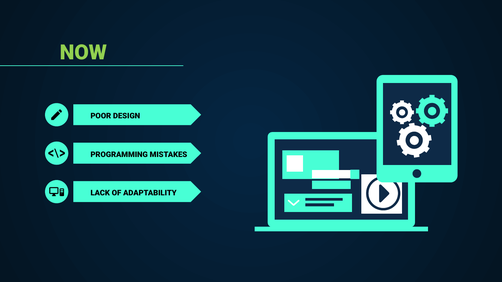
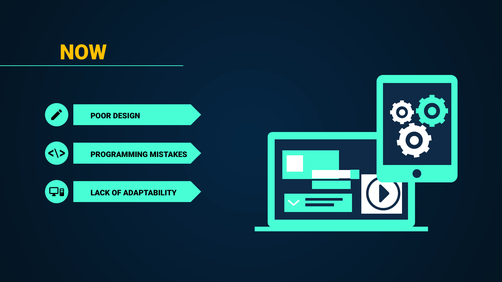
NOW colour: light green -> yellow
